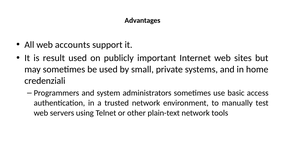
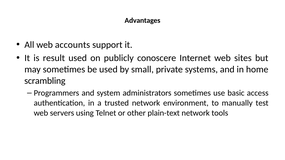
important: important -> conoscere
credenziali: credenziali -> scrambling
